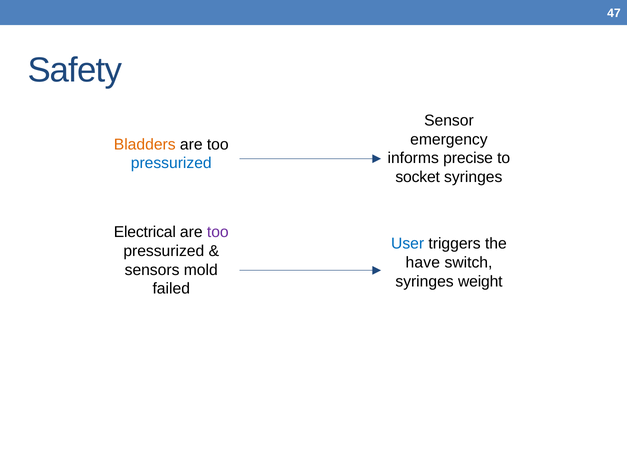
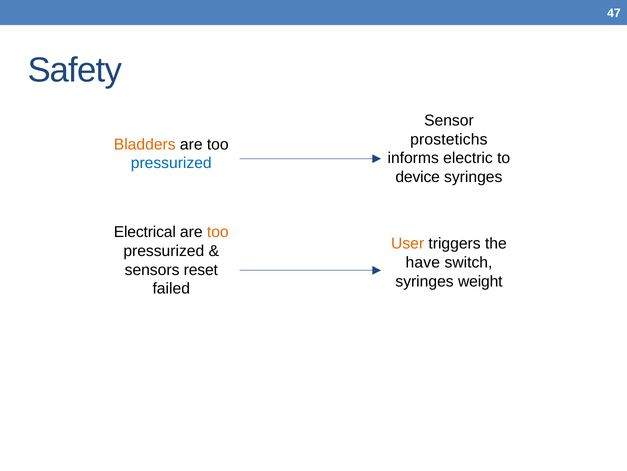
emergency: emergency -> prostetichs
precise: precise -> electric
socket: socket -> device
too at (218, 232) colour: purple -> orange
User colour: blue -> orange
mold: mold -> reset
